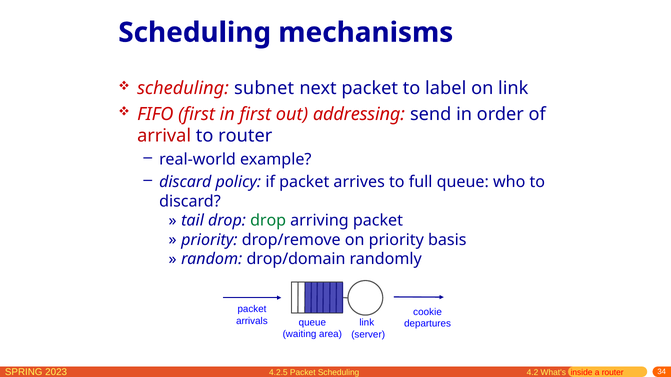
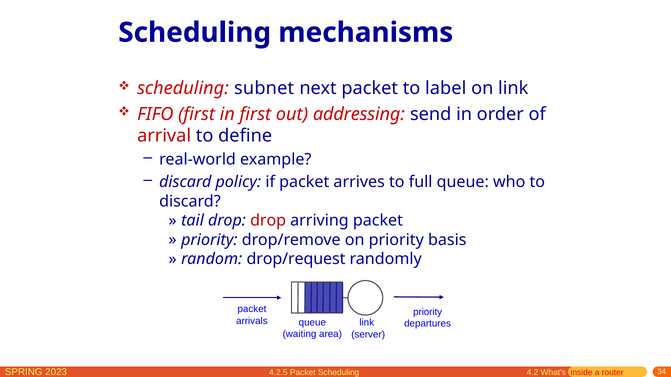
to router: router -> define
drop at (268, 221) colour: green -> red
drop/domain: drop/domain -> drop/request
cookie at (428, 312): cookie -> priority
